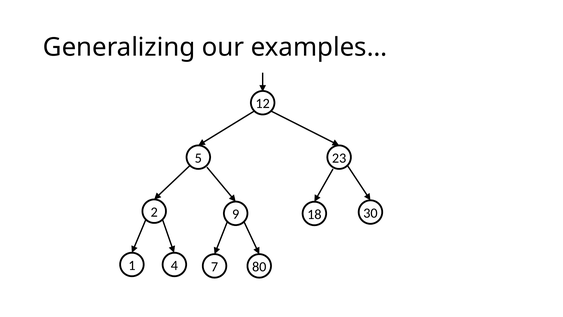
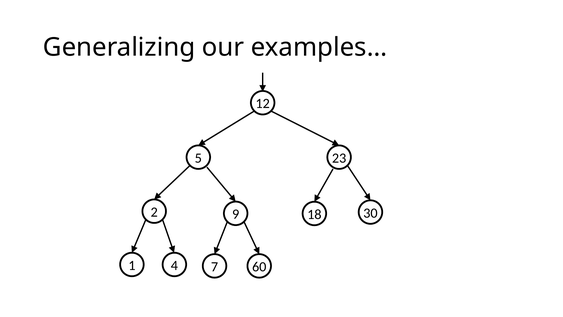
80: 80 -> 60
